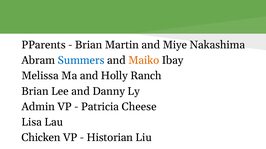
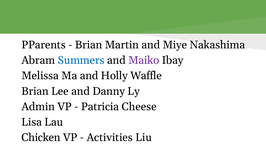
Maiko colour: orange -> purple
Ranch: Ranch -> Waffle
Historian: Historian -> Activities
